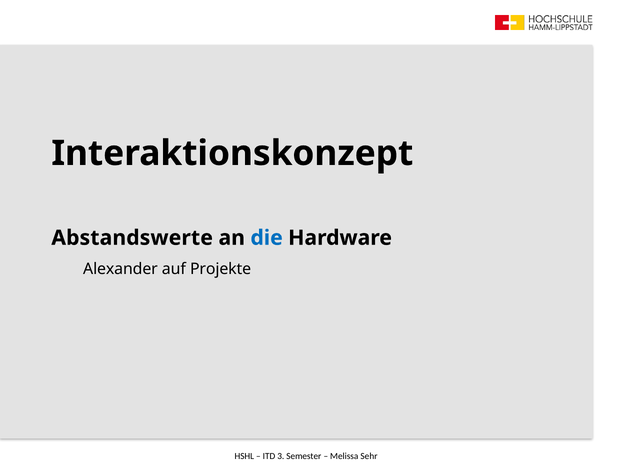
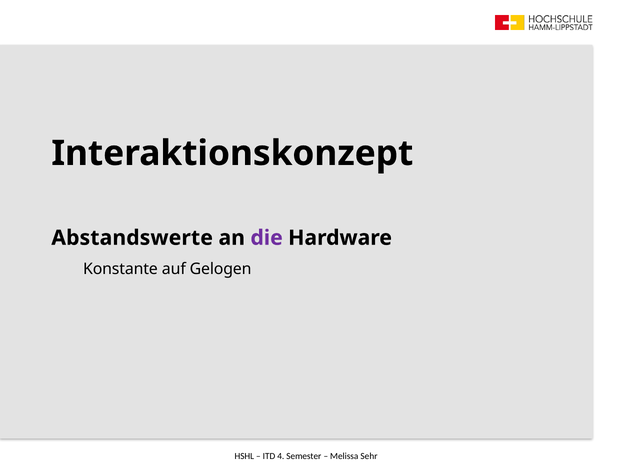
die colour: blue -> purple
Alexander: Alexander -> Konstante
Projekte: Projekte -> Gelogen
3: 3 -> 4
